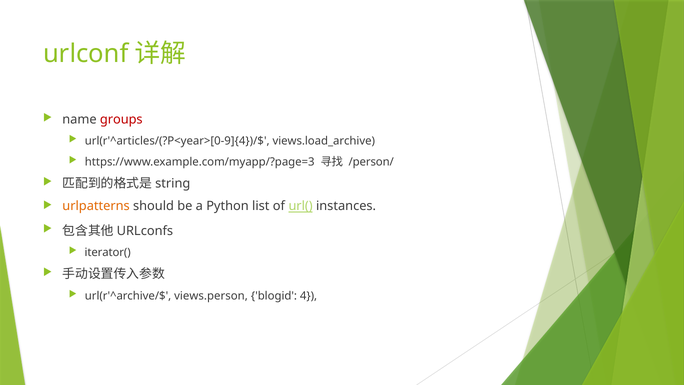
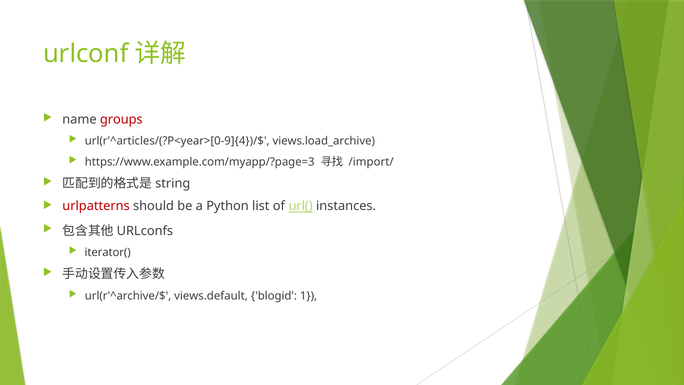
/person/: /person/ -> /import/
urlpatterns colour: orange -> red
views.person: views.person -> views.default
4: 4 -> 1
